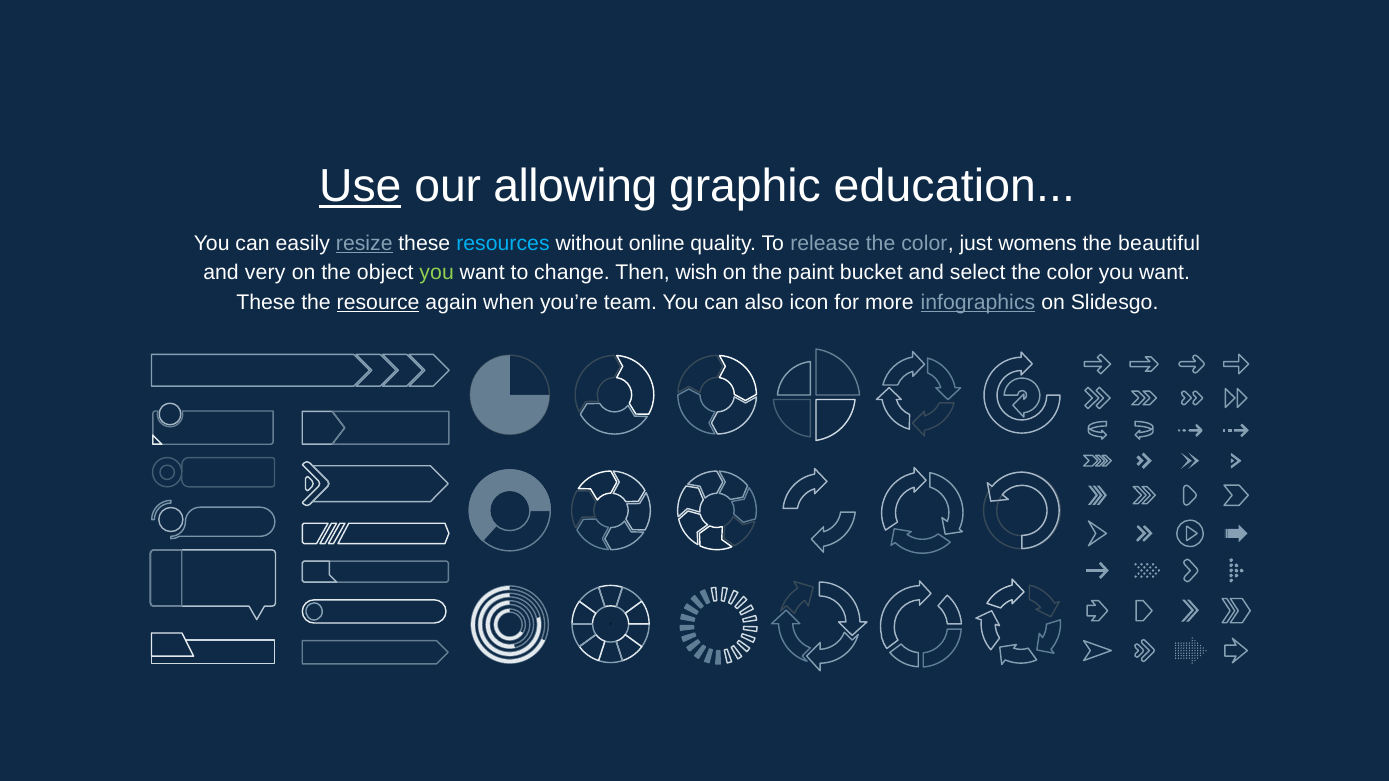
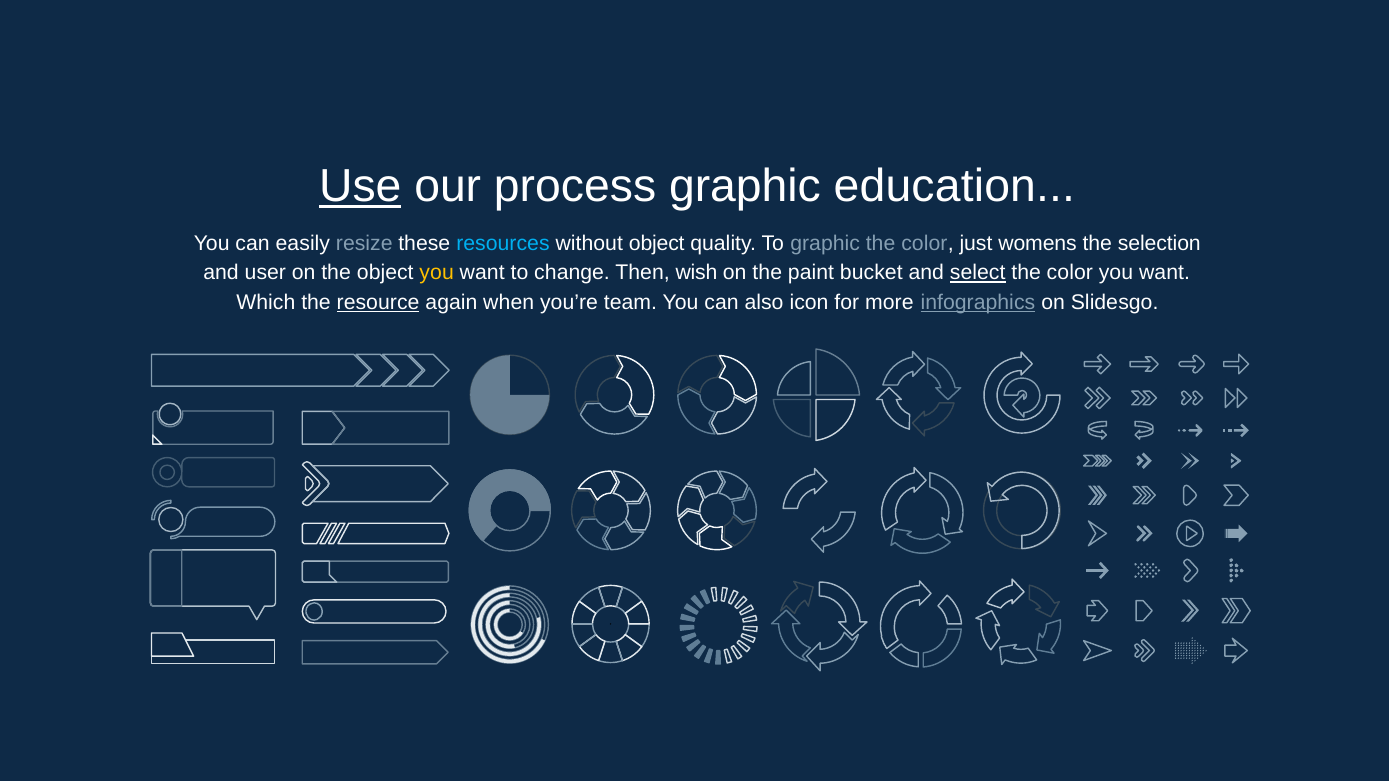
allowing: allowing -> process
resize underline: present -> none
without online: online -> object
To release: release -> graphic
beautiful: beautiful -> selection
very: very -> user
you at (437, 273) colour: light green -> yellow
select underline: none -> present
These at (266, 302): These -> Which
